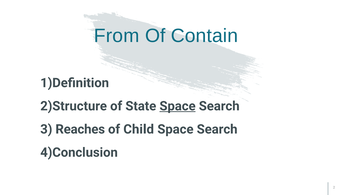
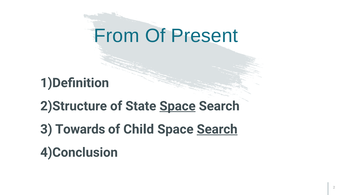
Contain: Contain -> Present
Reaches: Reaches -> Towards
Search at (217, 129) underline: none -> present
